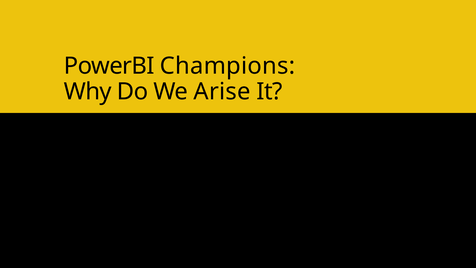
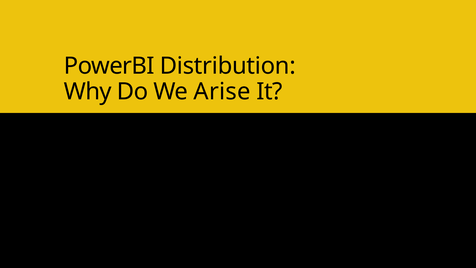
Champions: Champions -> Distribution
